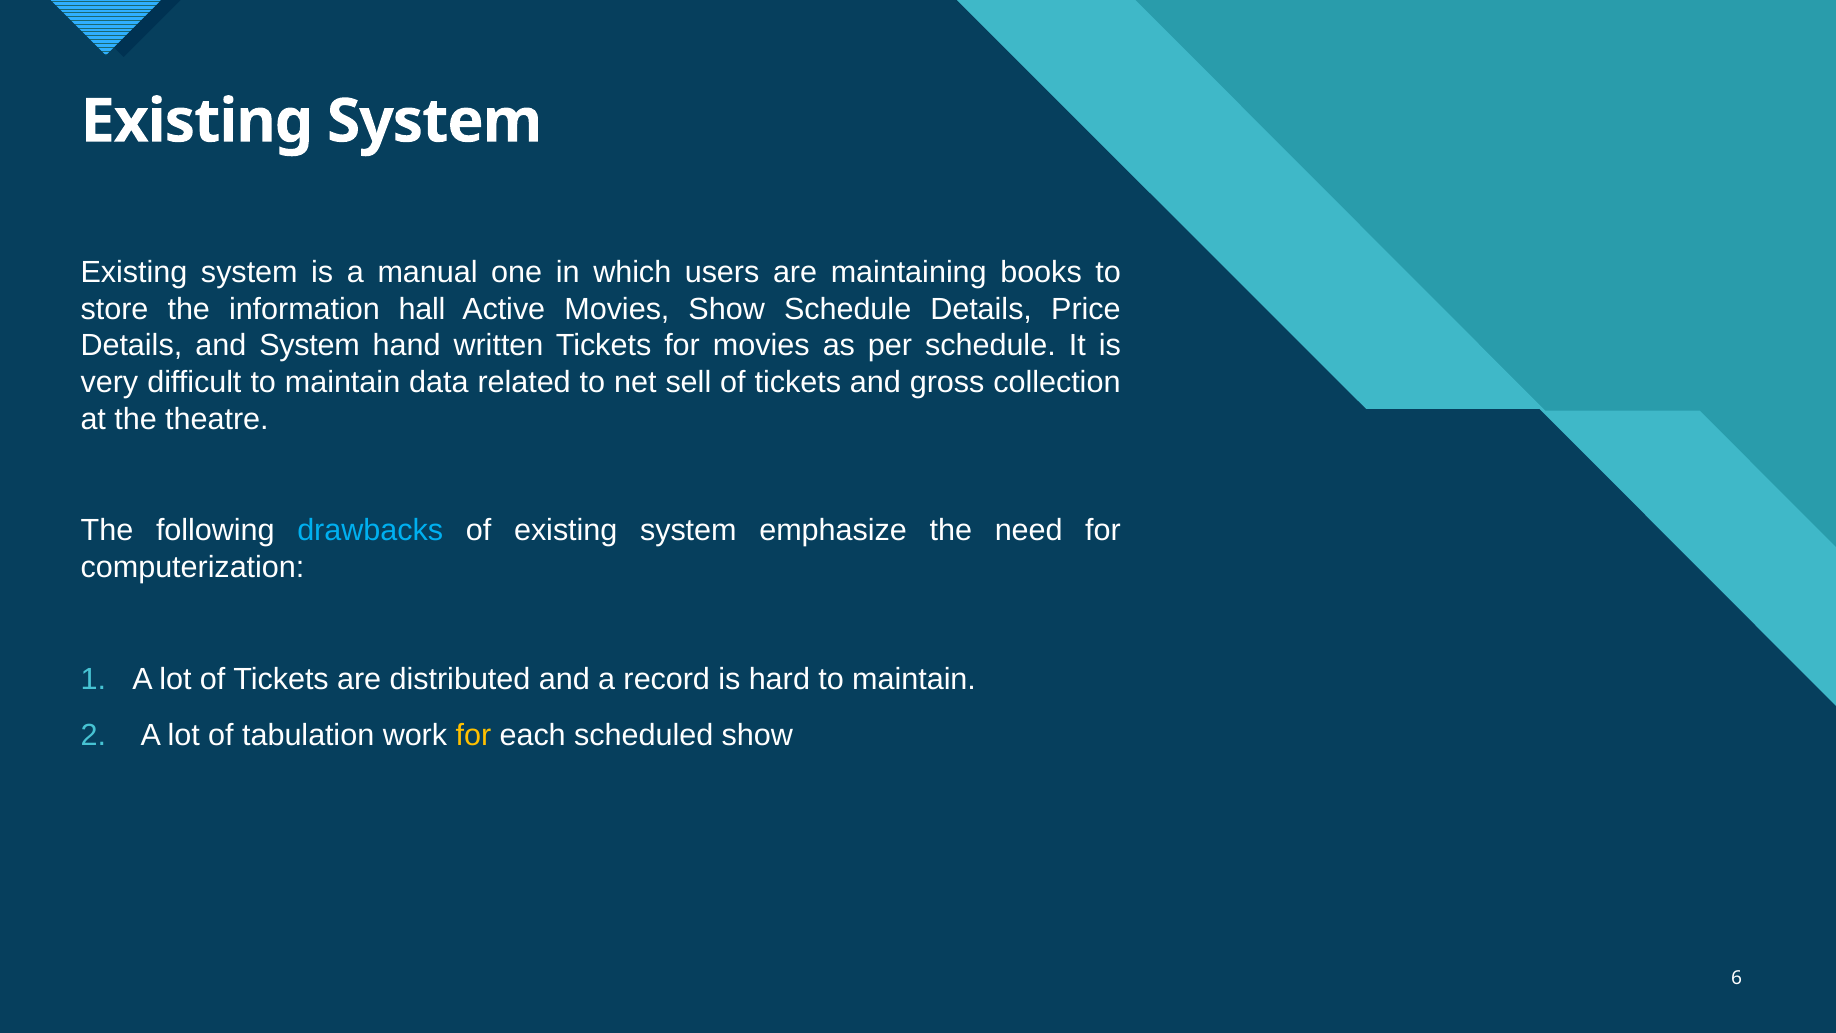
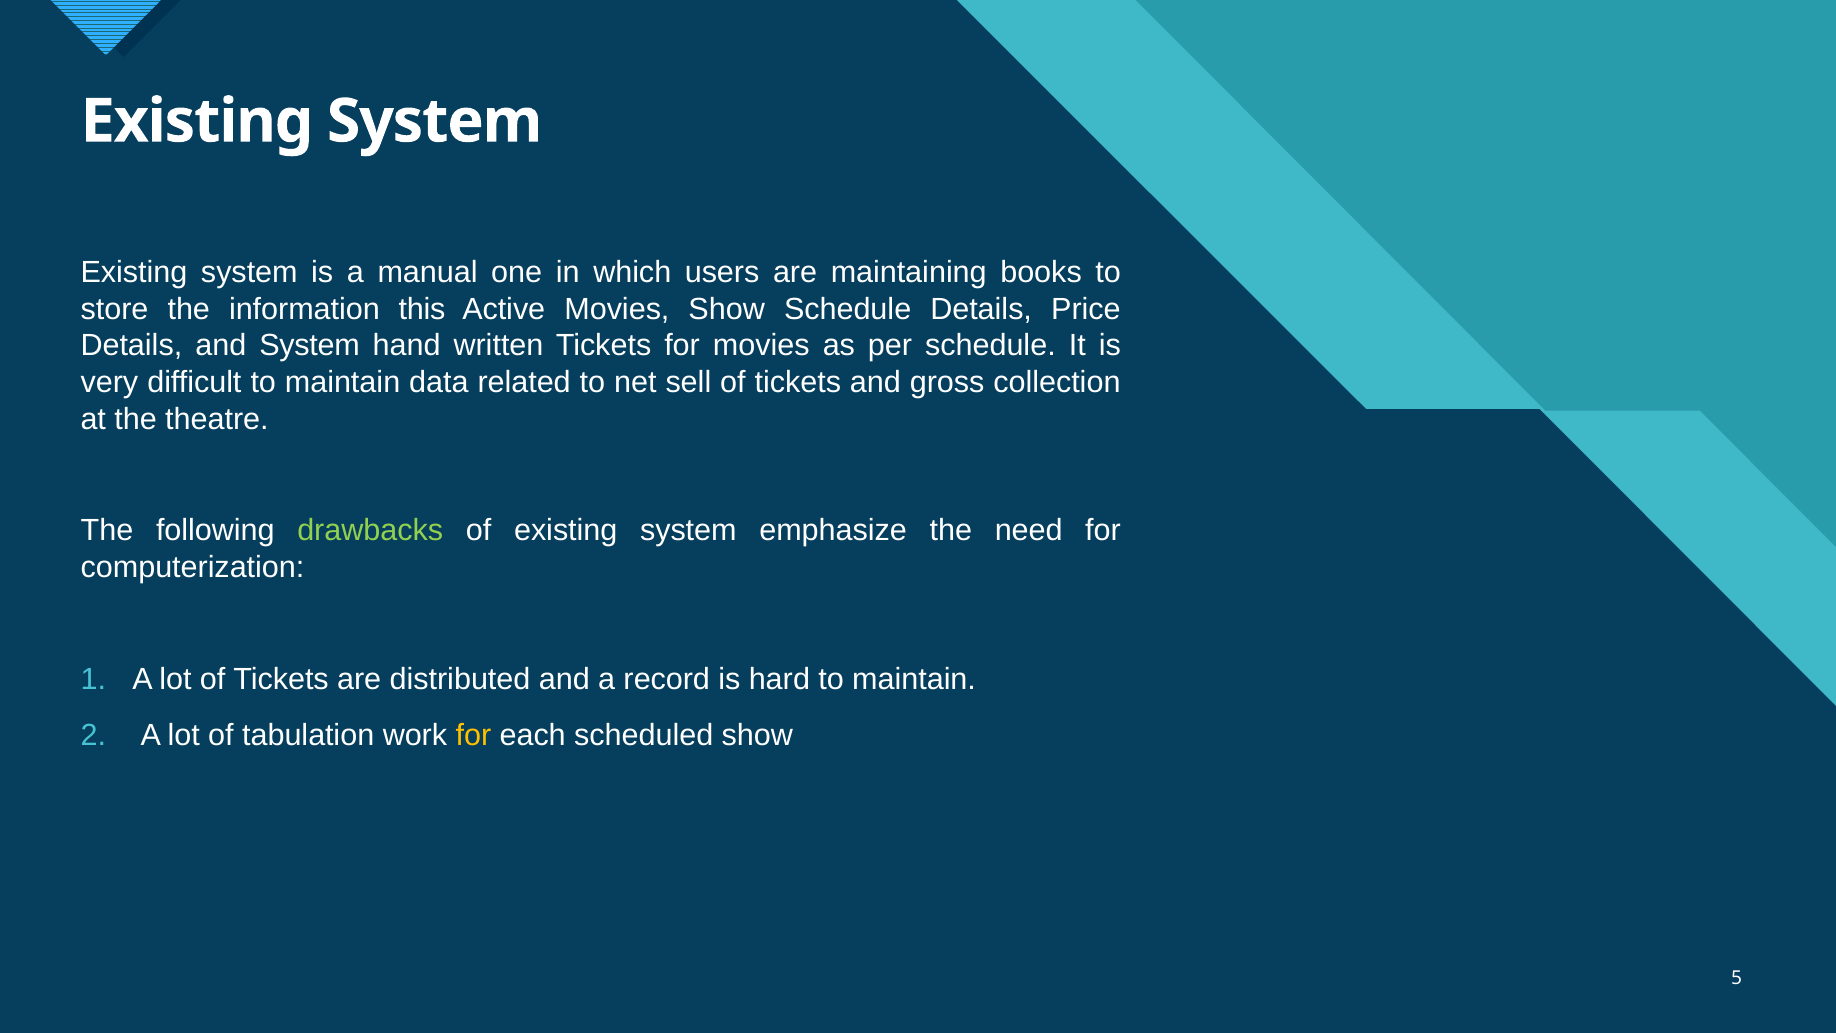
hall: hall -> this
drawbacks colour: light blue -> light green
6: 6 -> 5
